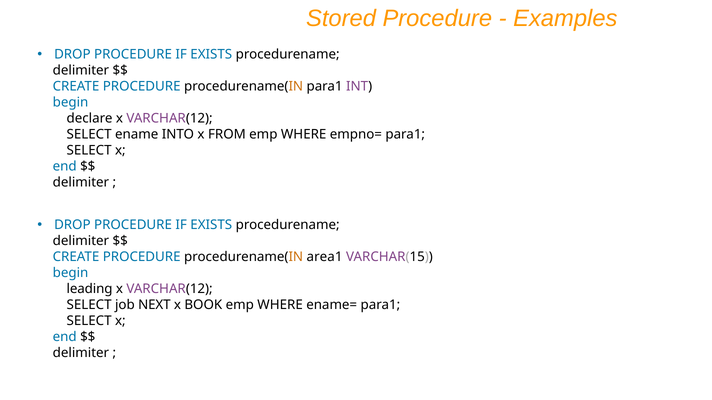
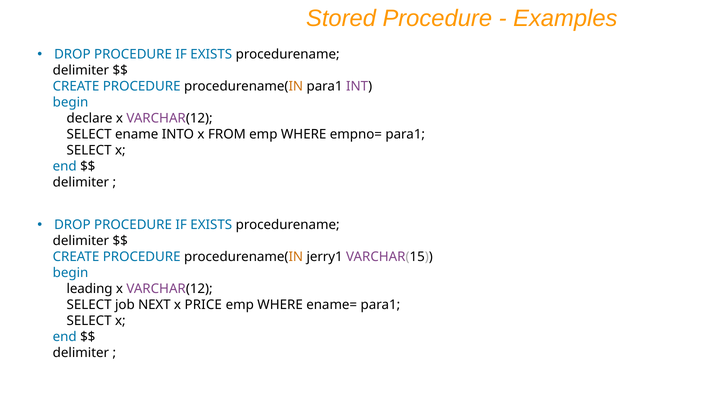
area1: area1 -> jerry1
BOOK: BOOK -> PRICE
